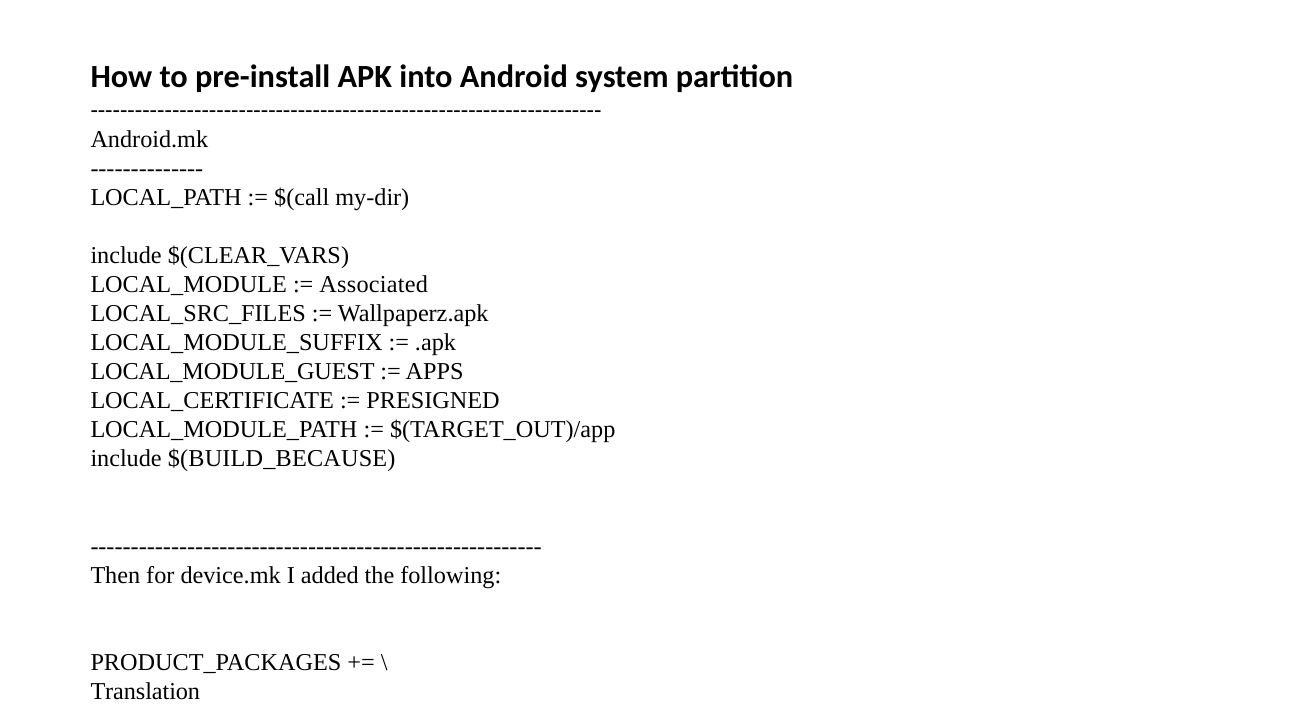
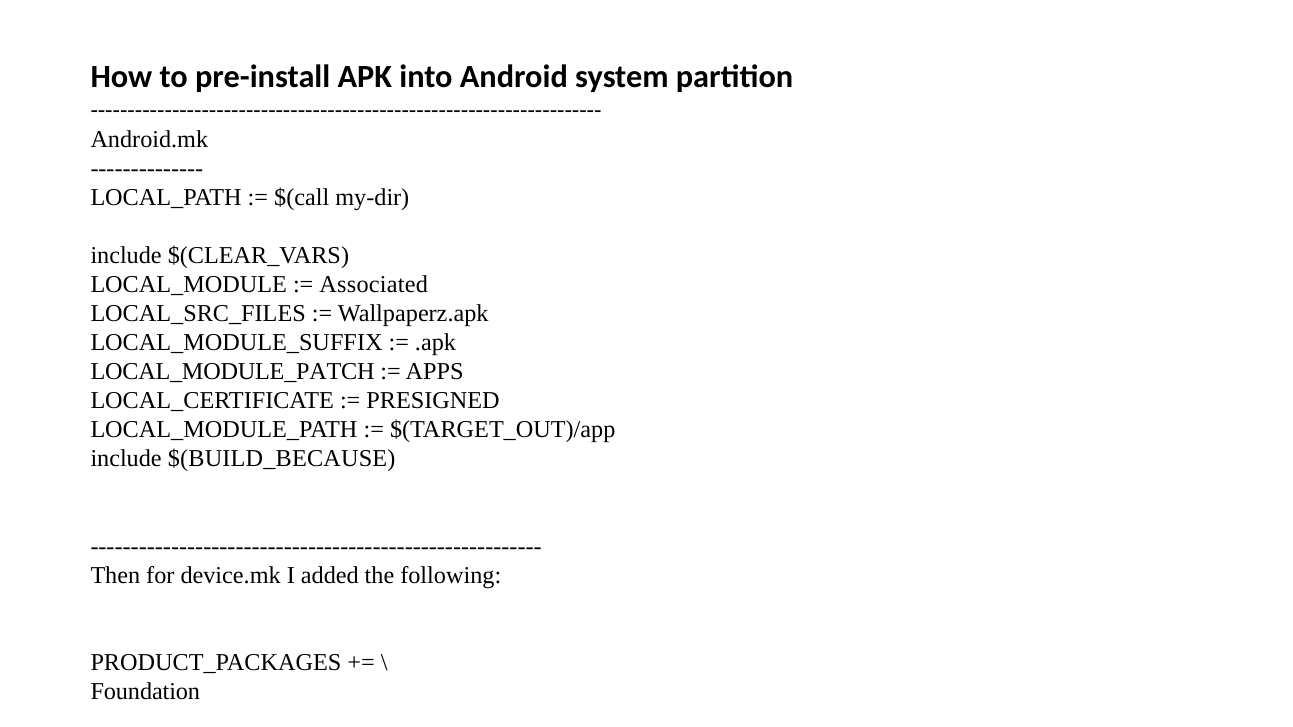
LOCAL_MODULE_GUEST: LOCAL_MODULE_GUEST -> LOCAL_MODULE_PATCH
Translation: Translation -> Foundation
